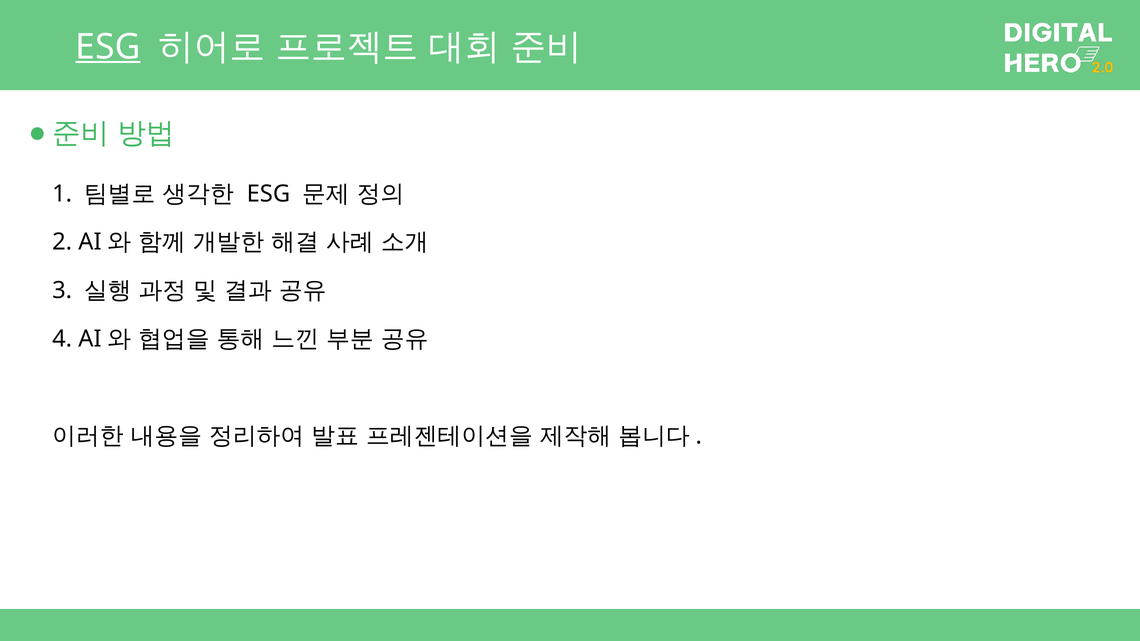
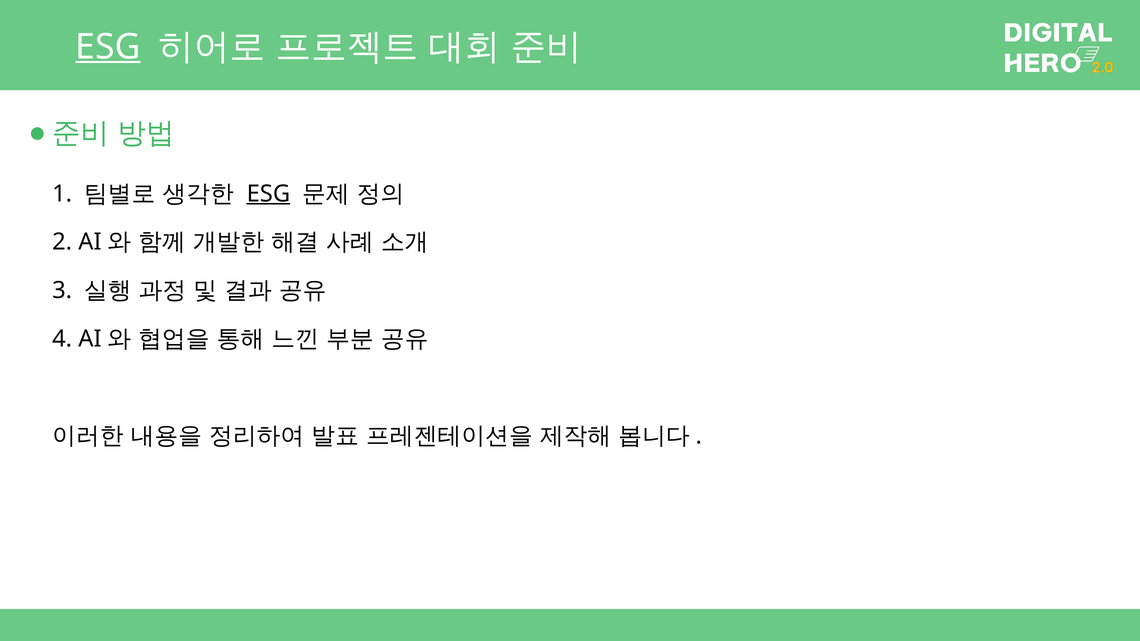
ESG at (268, 194) underline: none -> present
